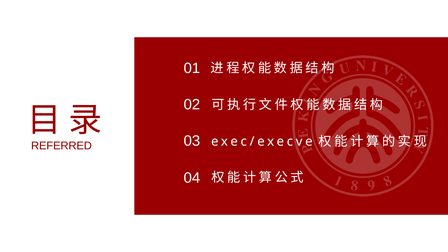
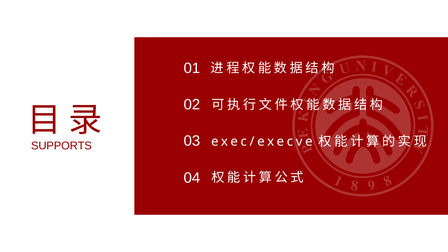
REFERRED: REFERRED -> SUPPORTS
